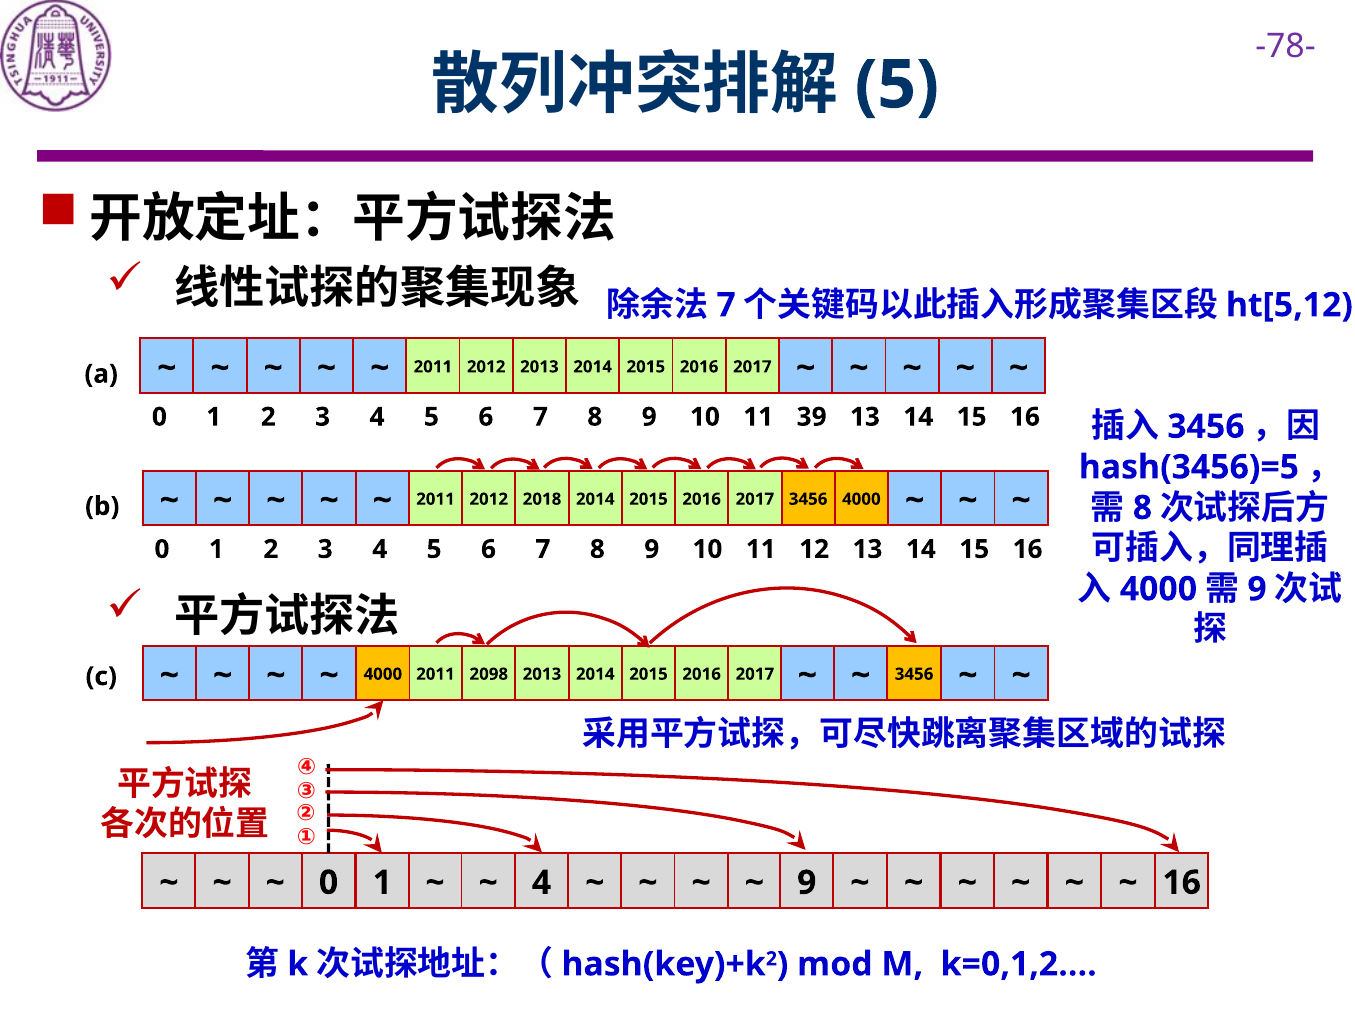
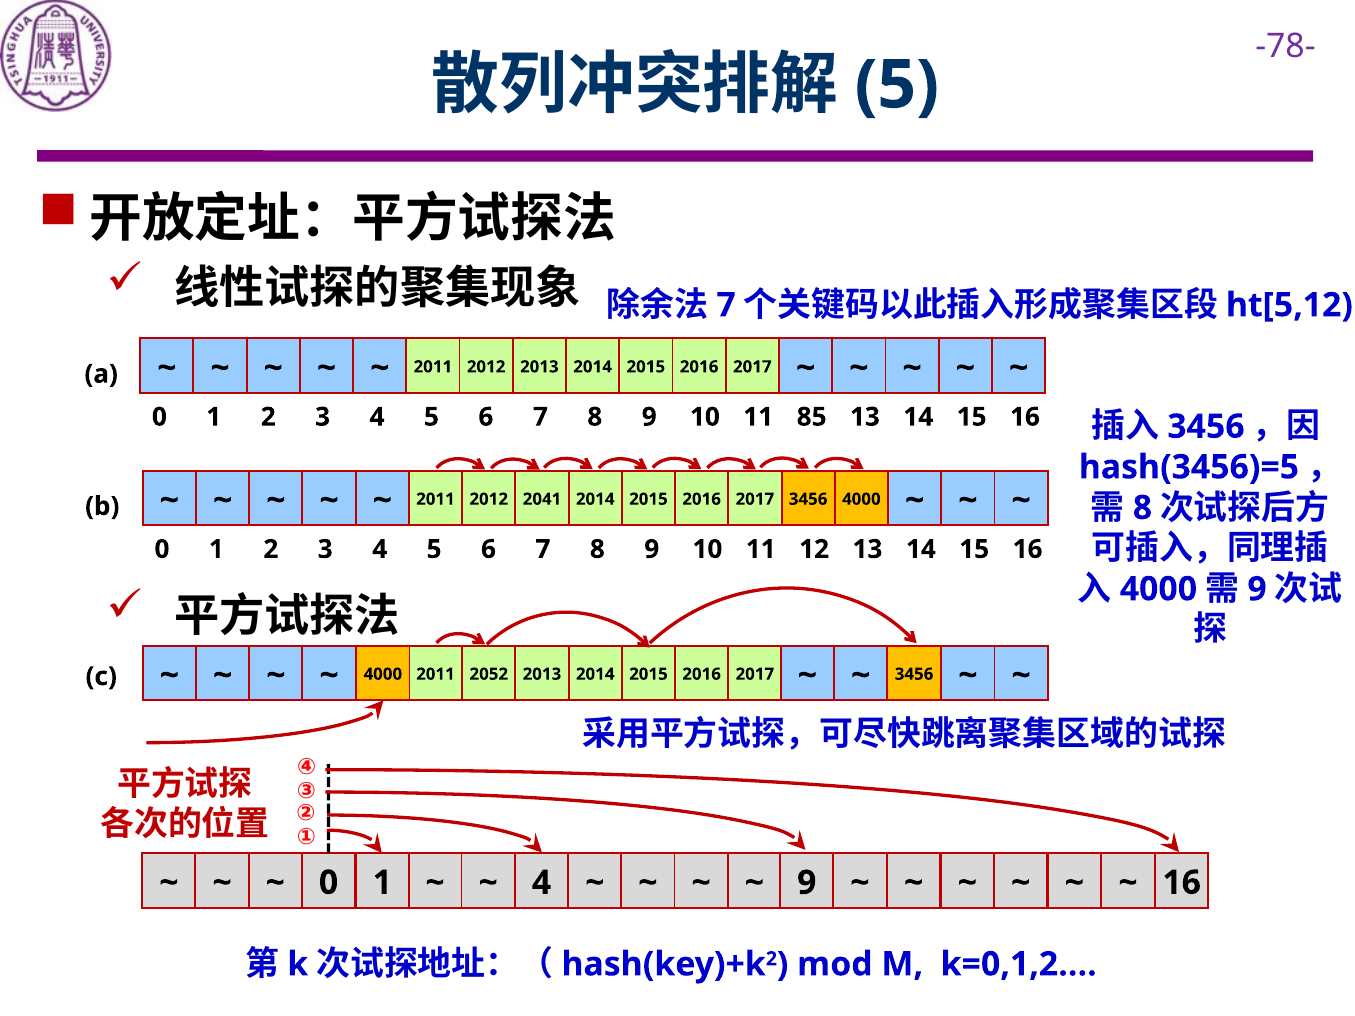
39: 39 -> 85
2018: 2018 -> 2041
2098: 2098 -> 2052
